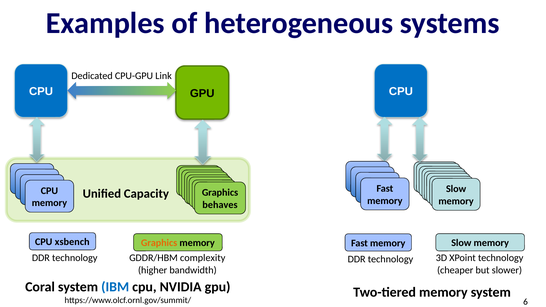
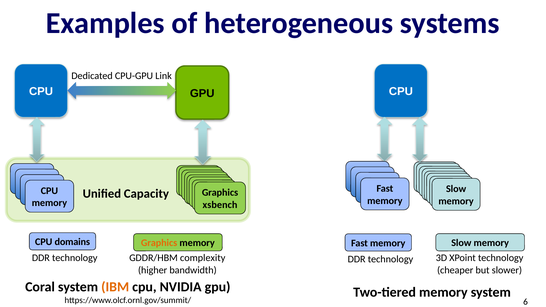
behaves: behaves -> xsbench
xsbench: xsbench -> domains
IBM colour: blue -> orange
